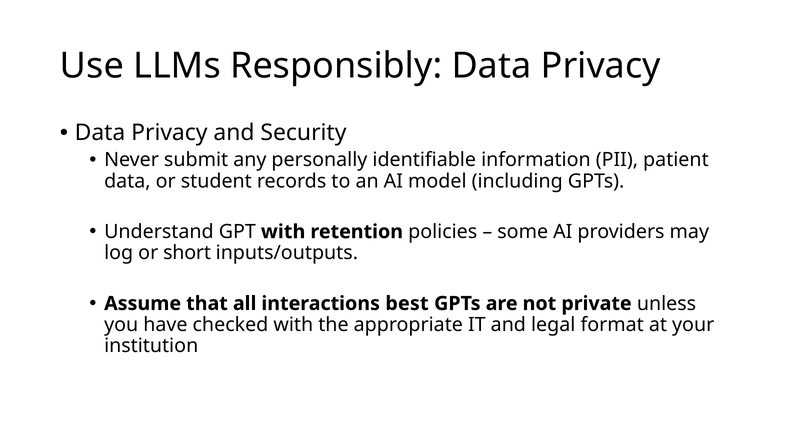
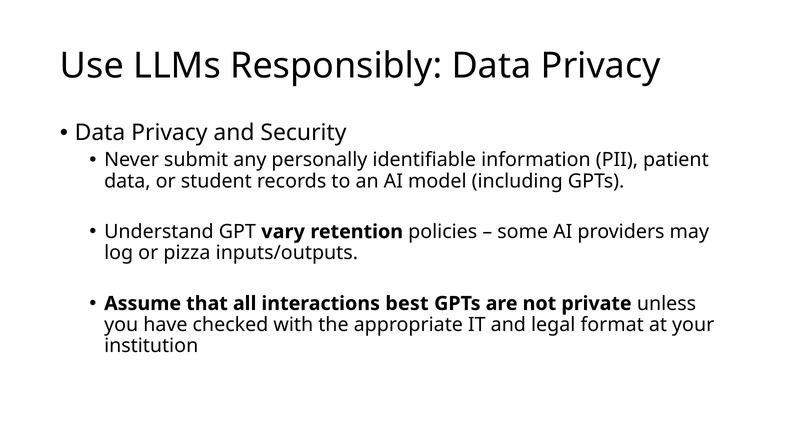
GPT with: with -> vary
short: short -> pizza
